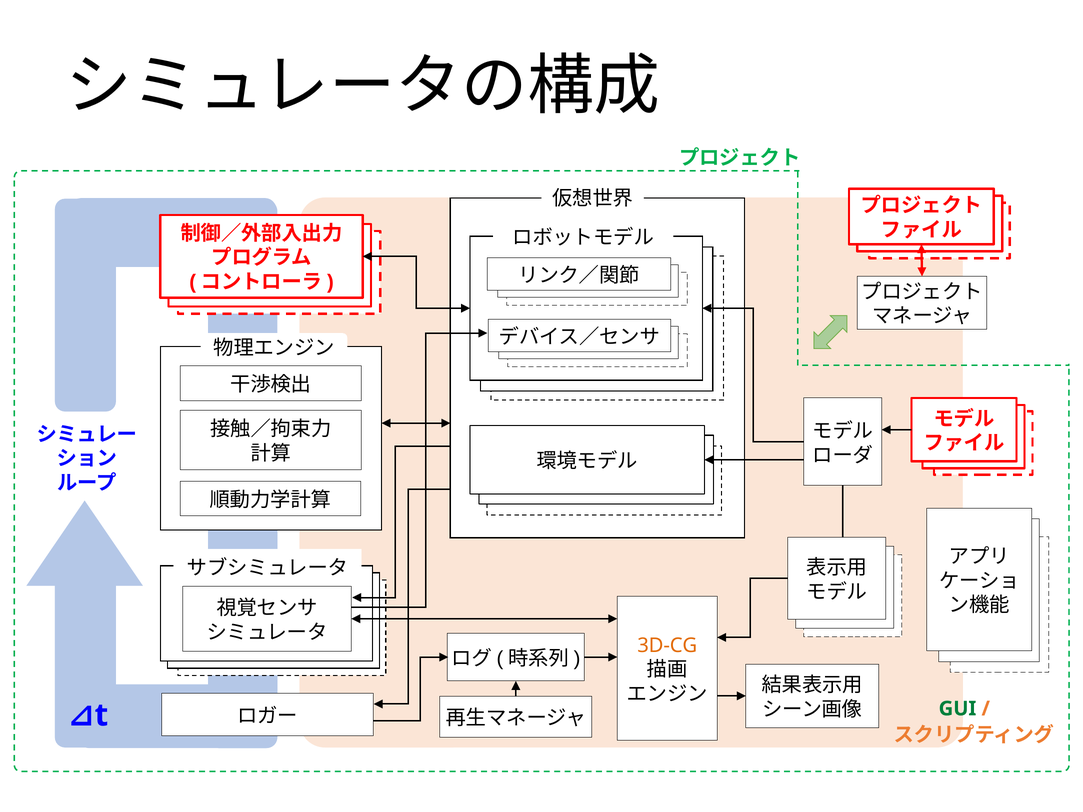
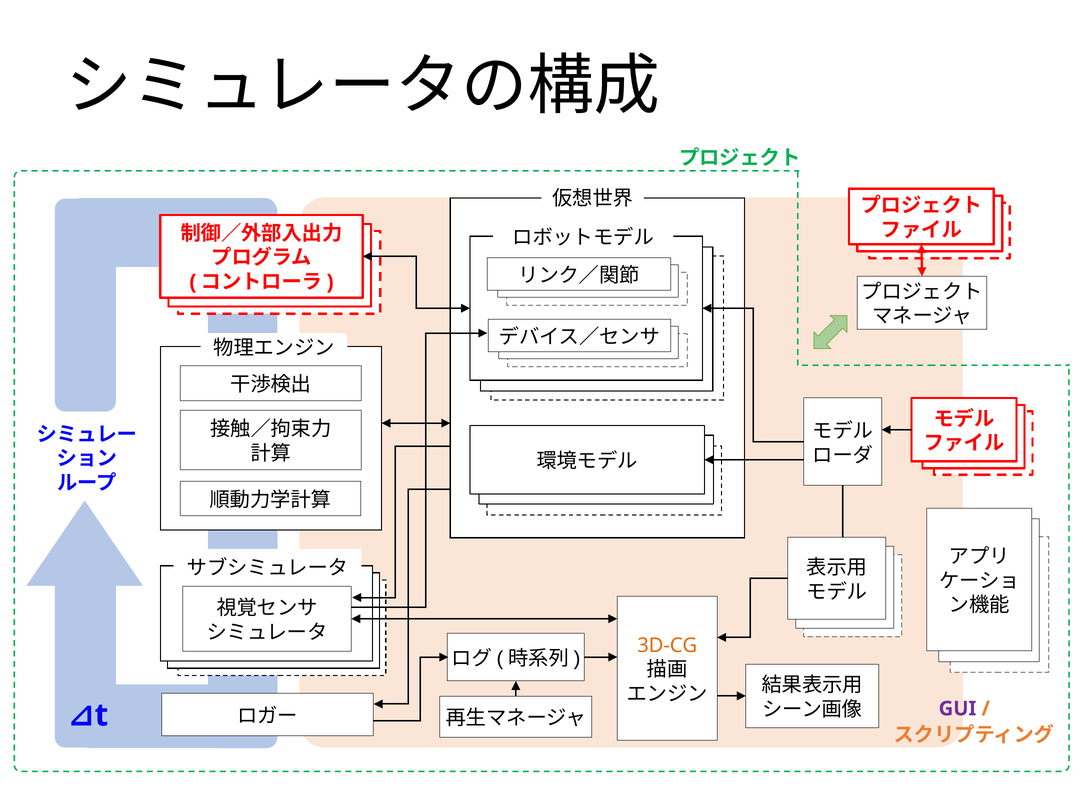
GUI colour: green -> purple
